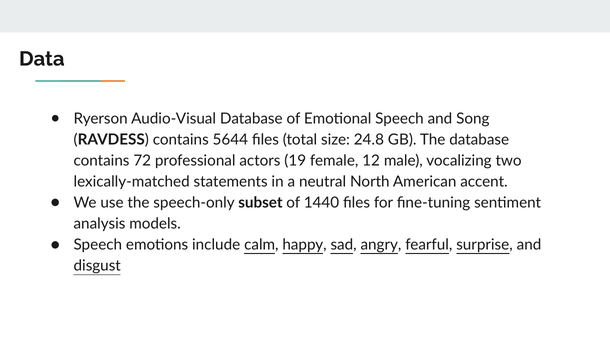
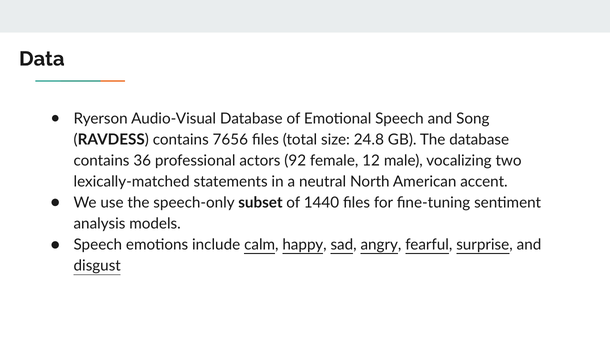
5644: 5644 -> 7656
72: 72 -> 36
19: 19 -> 92
